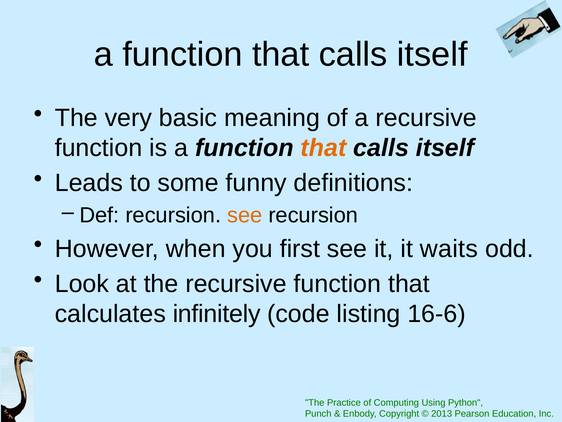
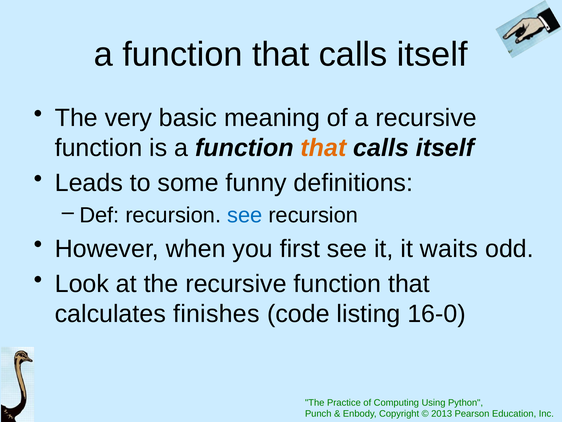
see at (245, 215) colour: orange -> blue
infinitely: infinitely -> finishes
16-6: 16-6 -> 16-0
